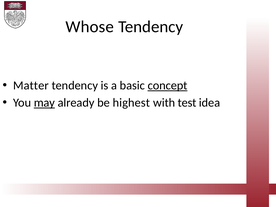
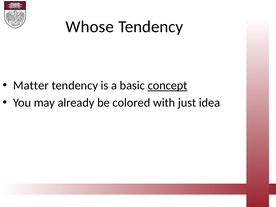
may underline: present -> none
highest: highest -> colored
test: test -> just
